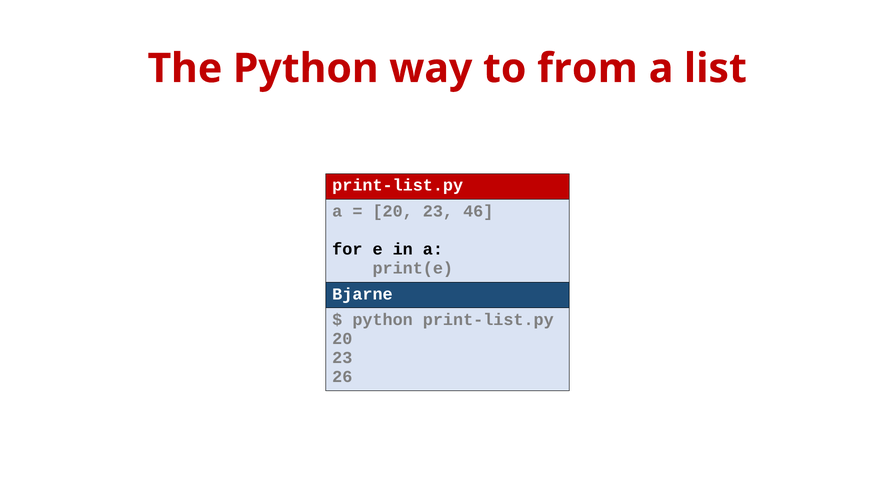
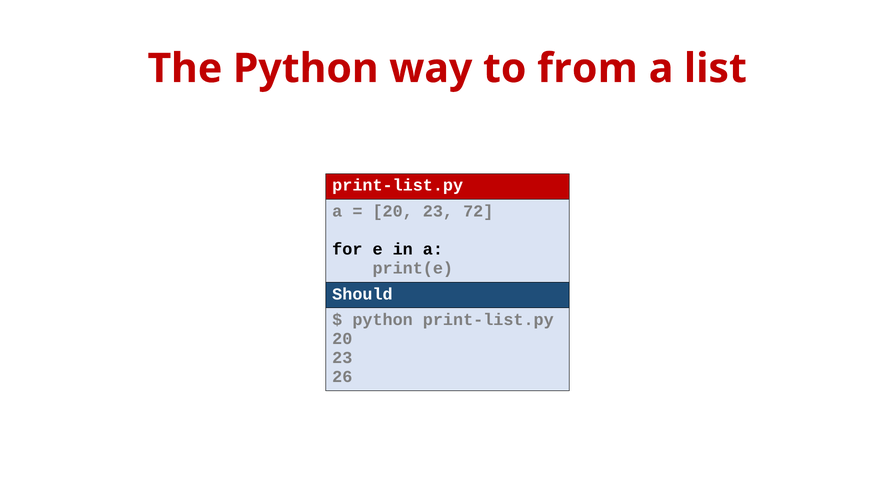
46: 46 -> 72
Bjarne: Bjarne -> Should
